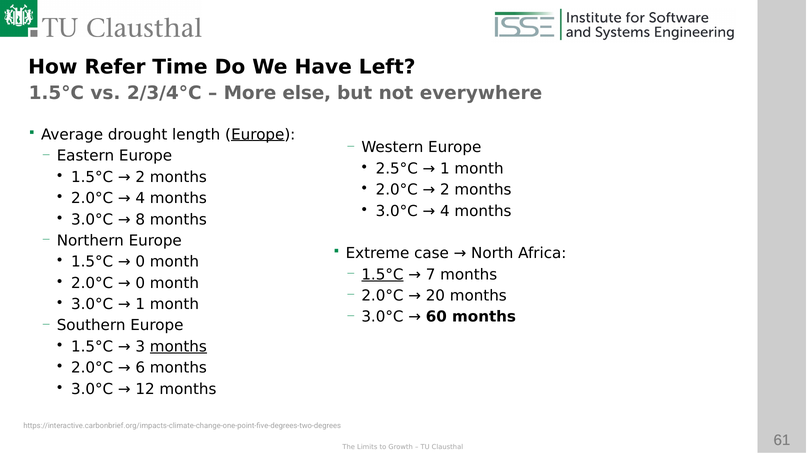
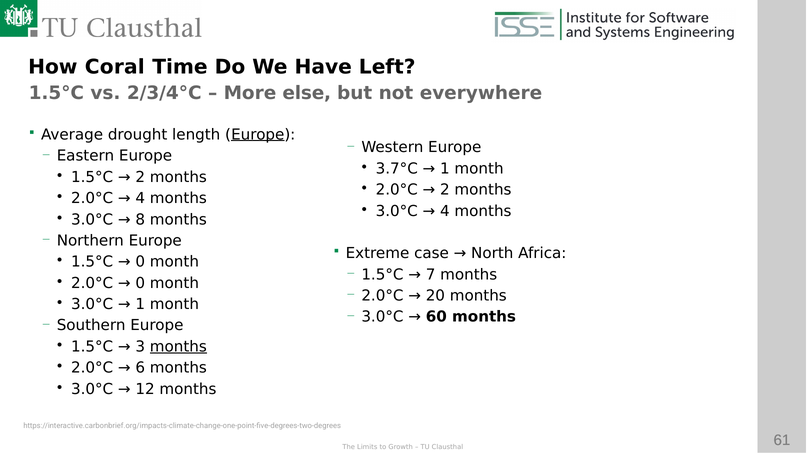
Refer: Refer -> Coral
2.5°C: 2.5°C -> 3.7°C
1.5°C at (382, 275) underline: present -> none
